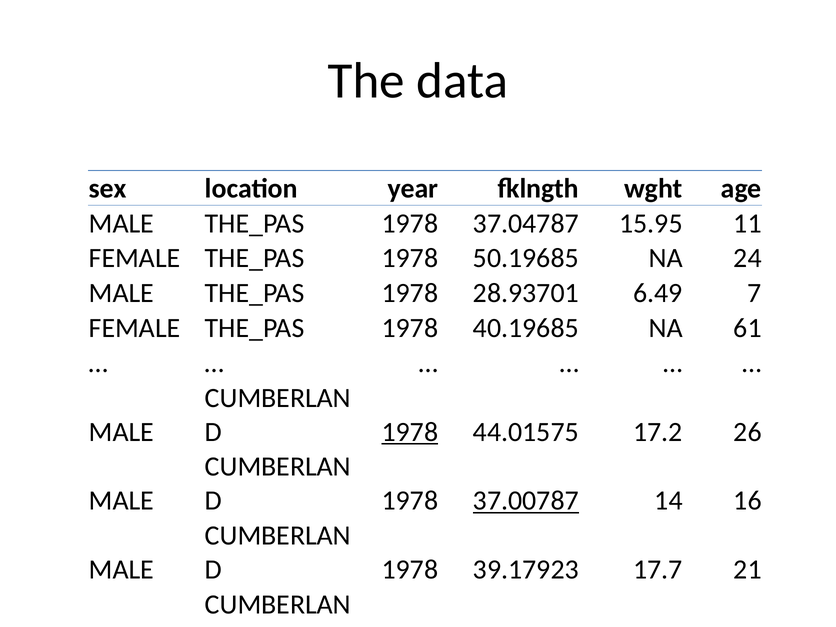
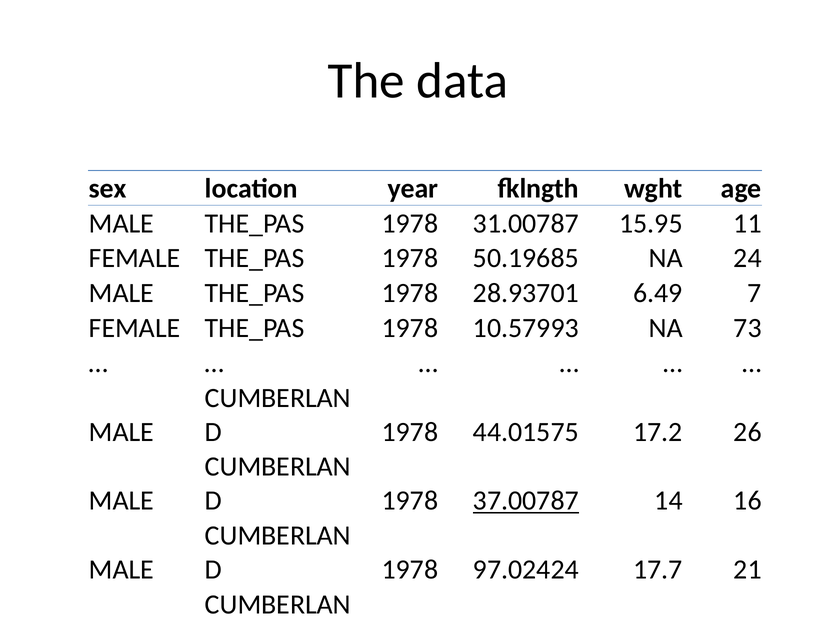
37.04787: 37.04787 -> 31.00787
40.19685: 40.19685 -> 10.57993
61: 61 -> 73
1978 at (410, 432) underline: present -> none
39.17923: 39.17923 -> 97.02424
